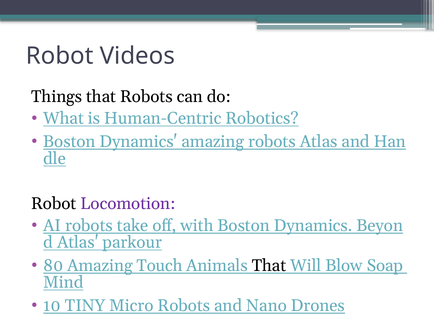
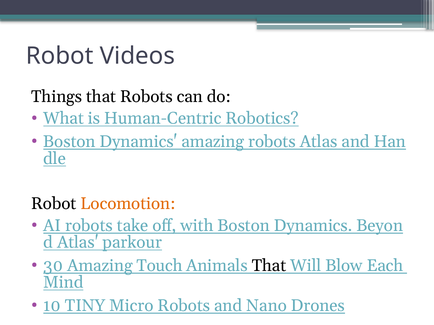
Locomotion colour: purple -> orange
80: 80 -> 30
Soap: Soap -> Each
